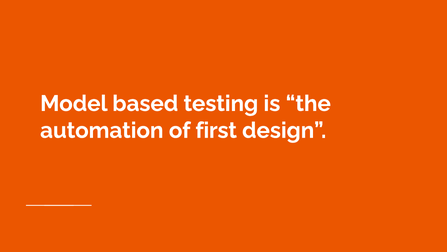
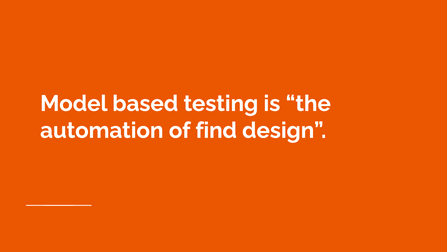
first: first -> find
